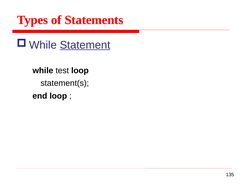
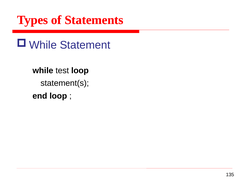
Statement underline: present -> none
